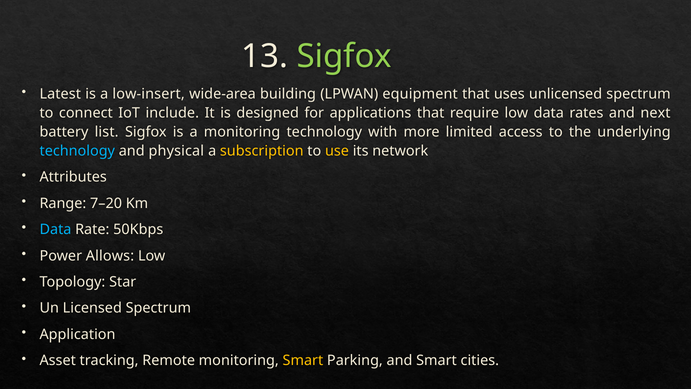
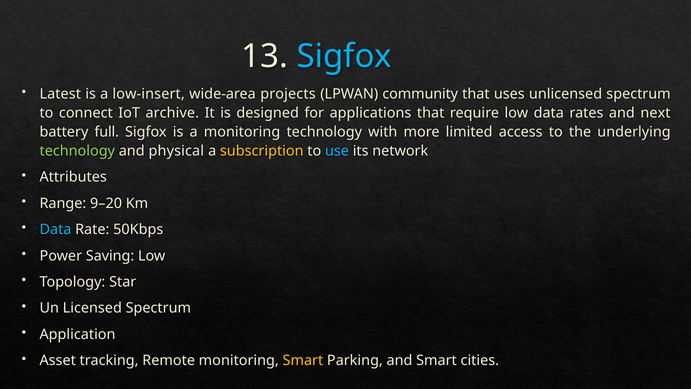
Sigfox at (344, 56) colour: light green -> light blue
building: building -> projects
equipment: equipment -> community
include: include -> archive
list: list -> full
technology at (77, 151) colour: light blue -> light green
use colour: yellow -> light blue
7–20: 7–20 -> 9–20
Allows: Allows -> Saving
